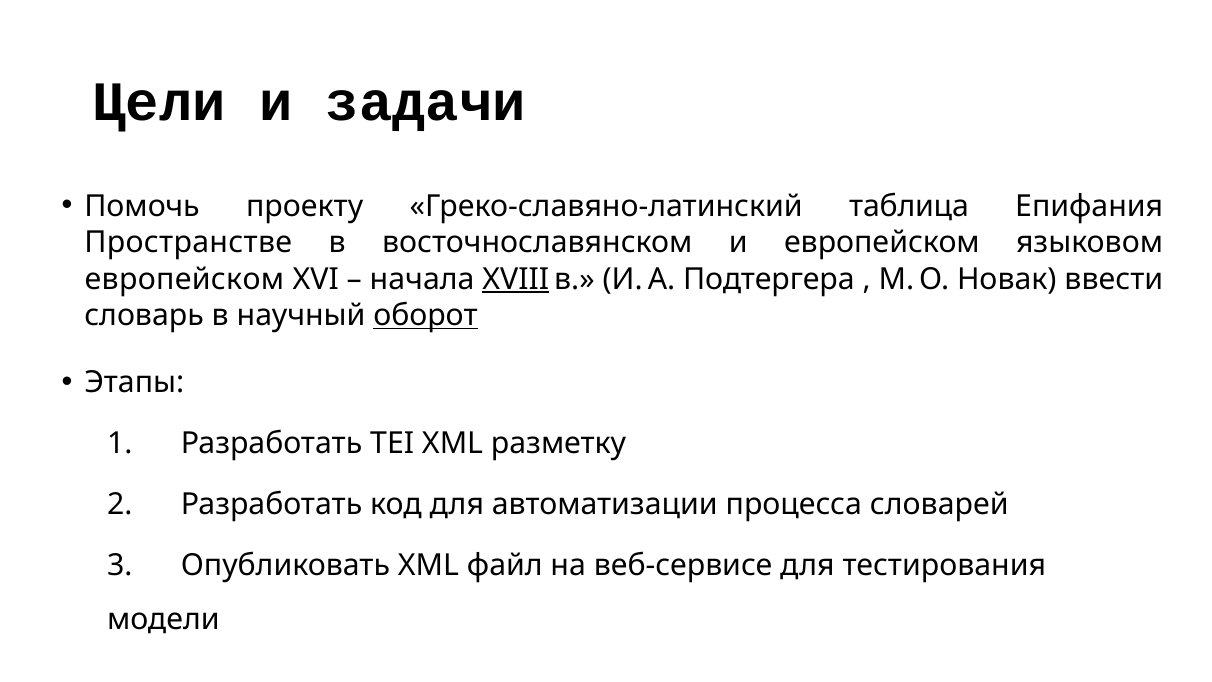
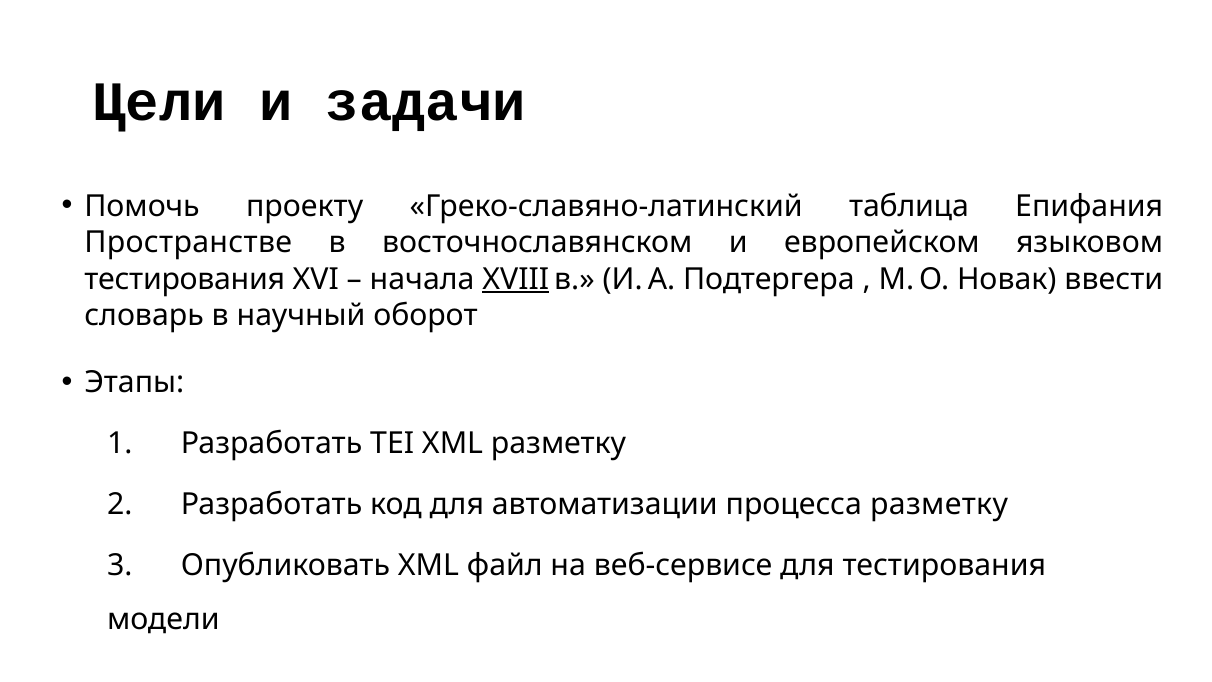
европейском at (184, 279): европейском -> тестирования
оборот underline: present -> none
процесса словарей: словарей -> разметку
